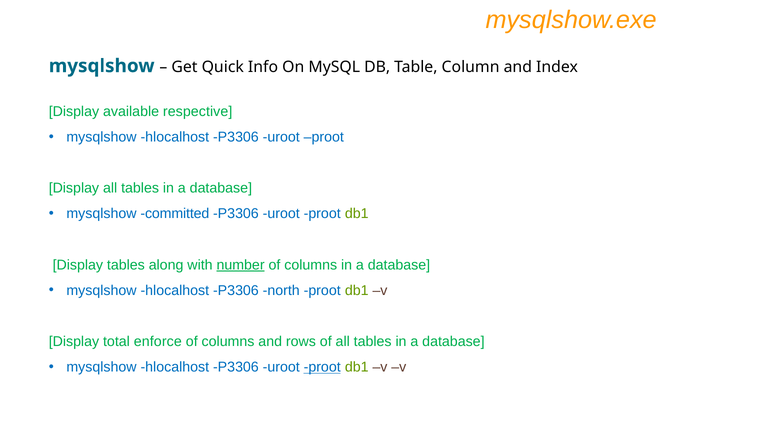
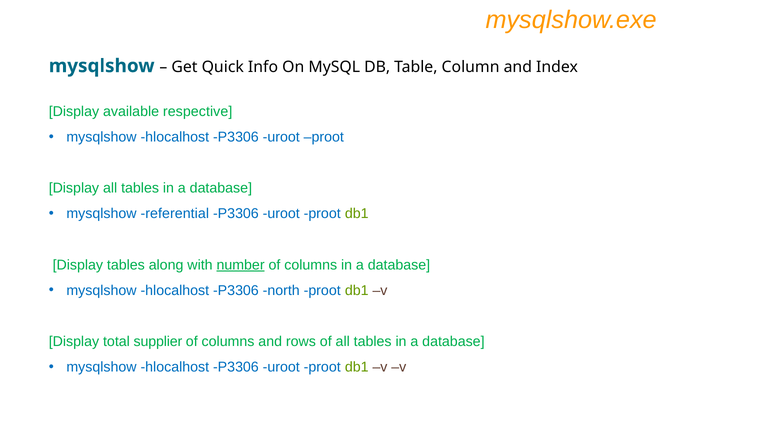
committed: committed -> referential
enforce: enforce -> supplier
proot at (322, 367) underline: present -> none
